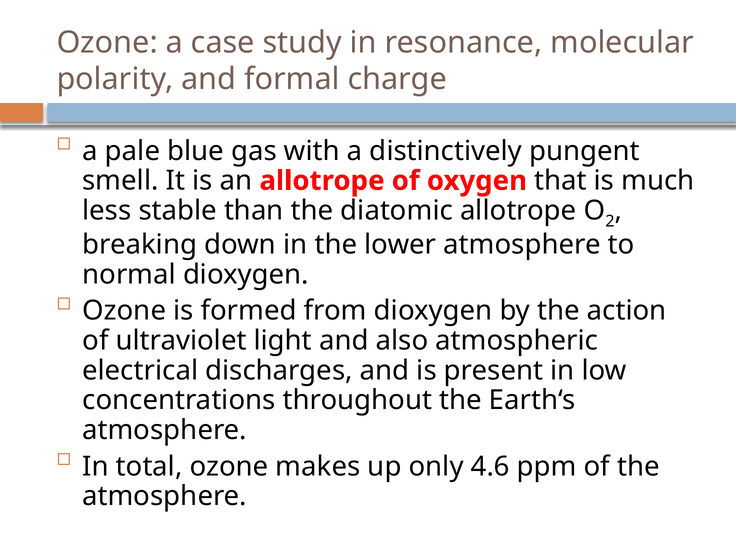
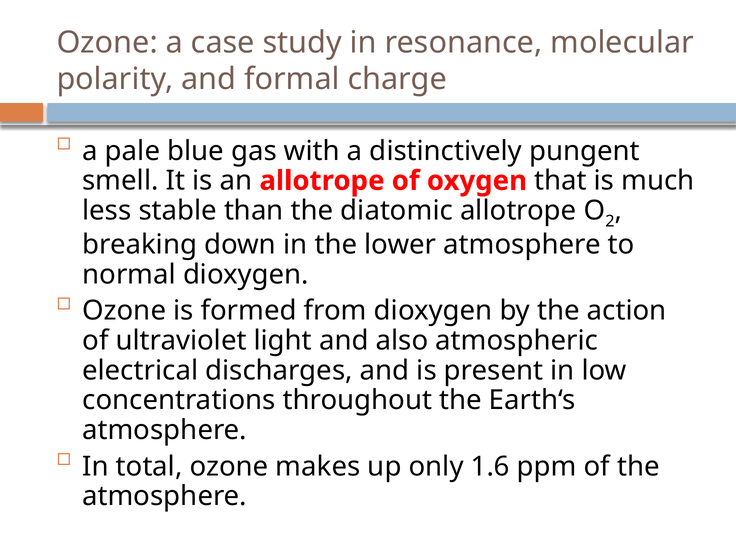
4.6: 4.6 -> 1.6
